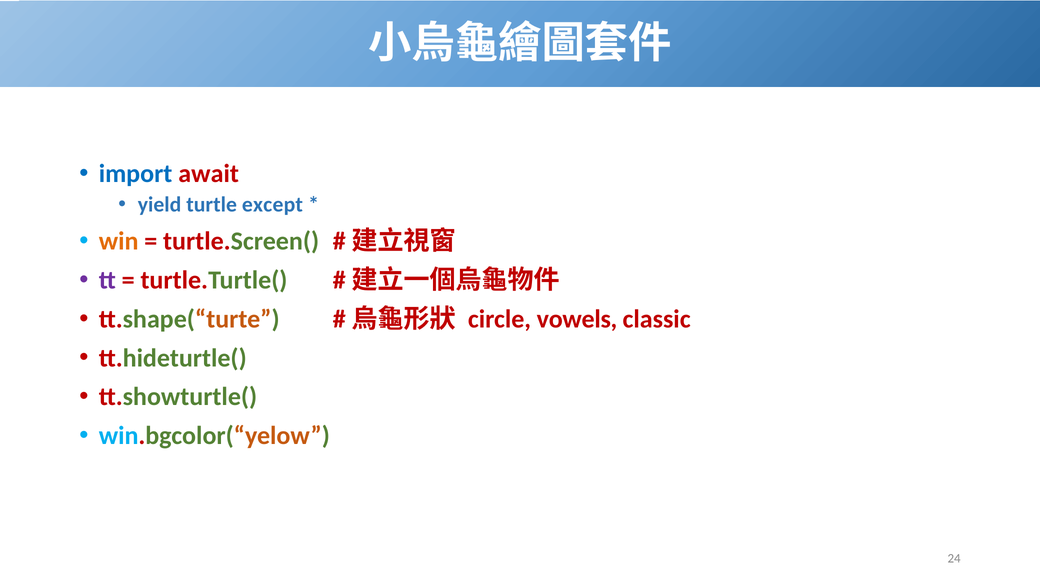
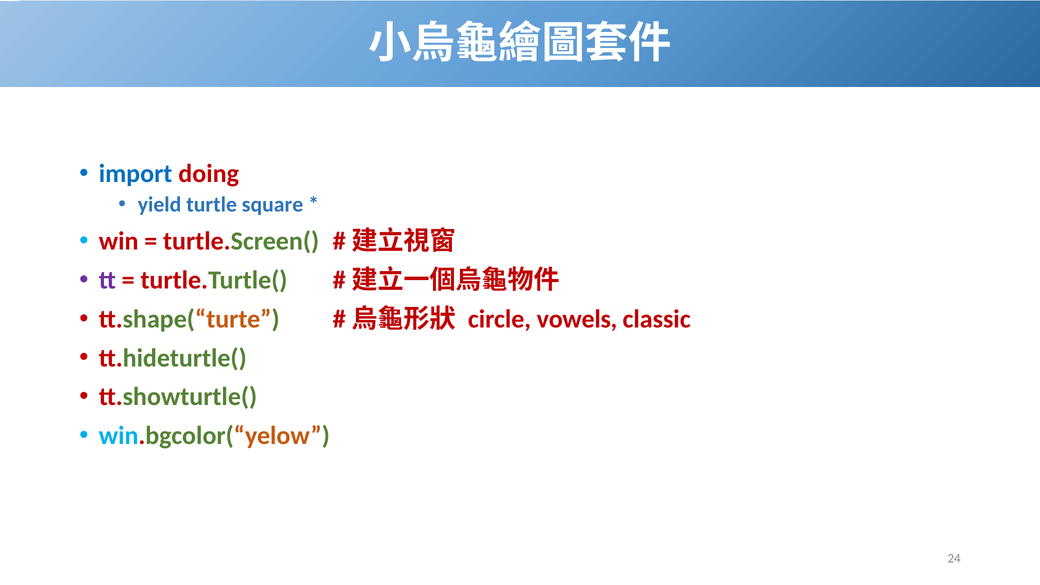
await: await -> doing
except: except -> square
win colour: orange -> red
